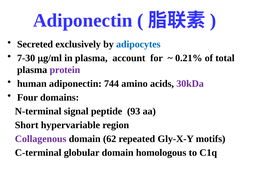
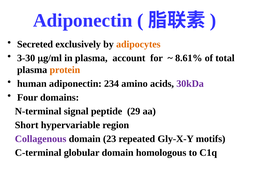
adipocytes colour: blue -> orange
7-30: 7-30 -> 3-30
0.21%: 0.21% -> 8.61%
protein colour: purple -> orange
744: 744 -> 234
93: 93 -> 29
62: 62 -> 23
